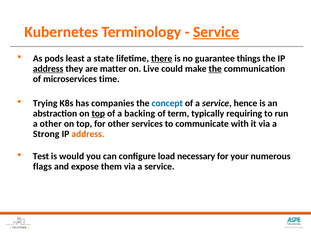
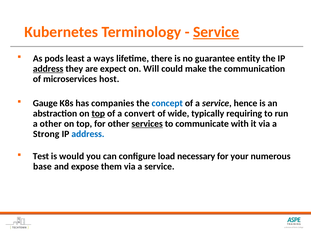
state: state -> ways
there underline: present -> none
things: things -> entity
matter: matter -> expect
Live: Live -> Will
the at (215, 69) underline: present -> none
time: time -> host
Trying: Trying -> Gauge
backing: backing -> convert
term: term -> wide
services underline: none -> present
address at (88, 134) colour: orange -> blue
flags: flags -> base
